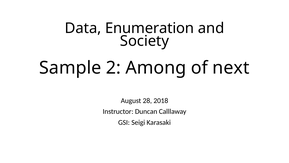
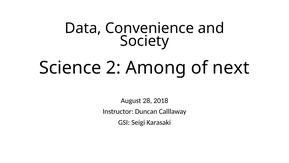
Enumeration: Enumeration -> Convenience
Sample: Sample -> Science
